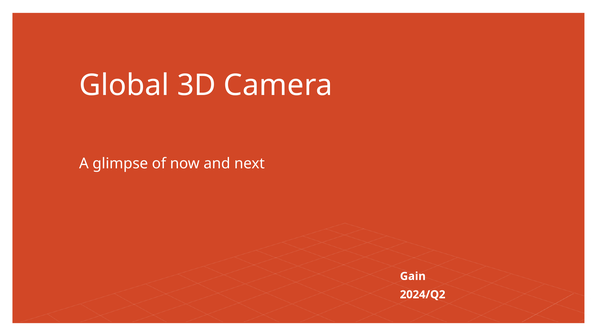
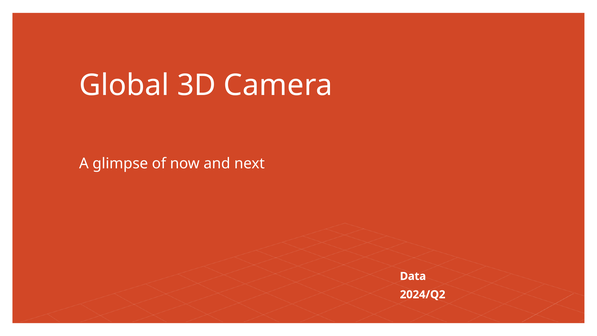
Gain: Gain -> Data
